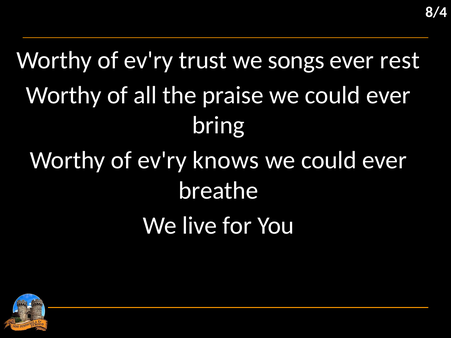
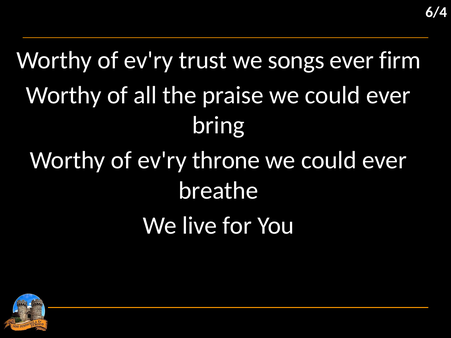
8/4: 8/4 -> 6/4
rest: rest -> firm
knows: knows -> throne
